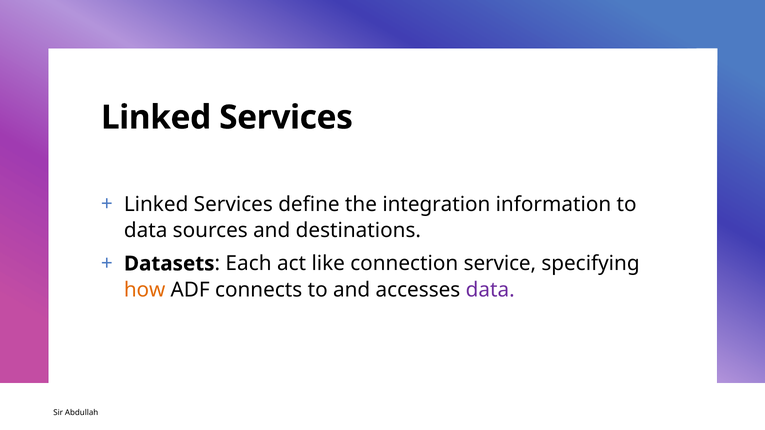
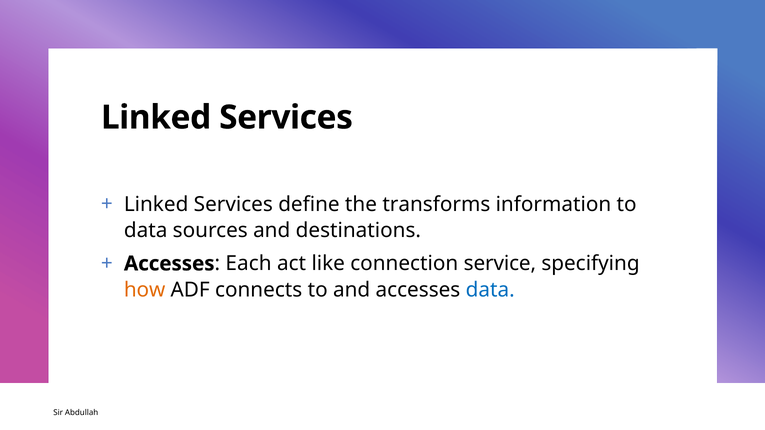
integration: integration -> transforms
Datasets at (169, 264): Datasets -> Accesses
data at (490, 290) colour: purple -> blue
